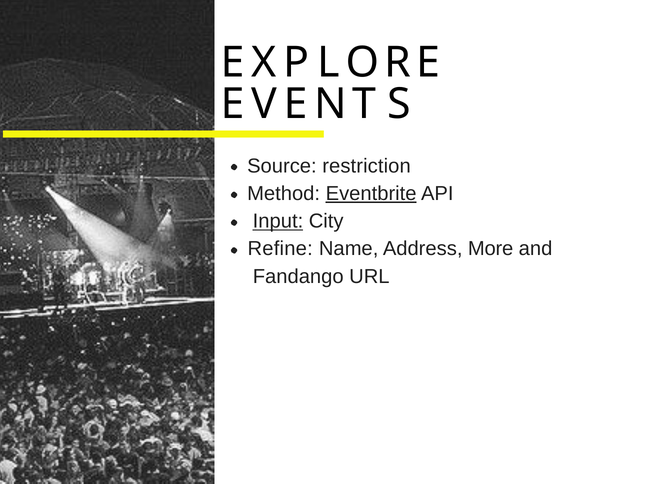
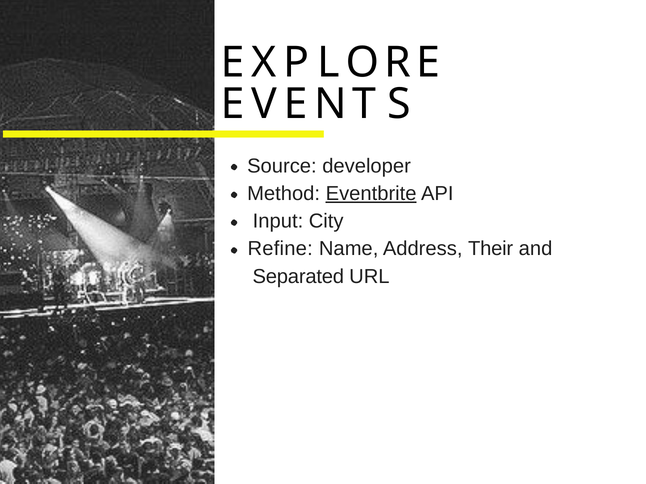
restriction: restriction -> developer
Input underline: present -> none
More: More -> Their
Fandango: Fandango -> Separated
